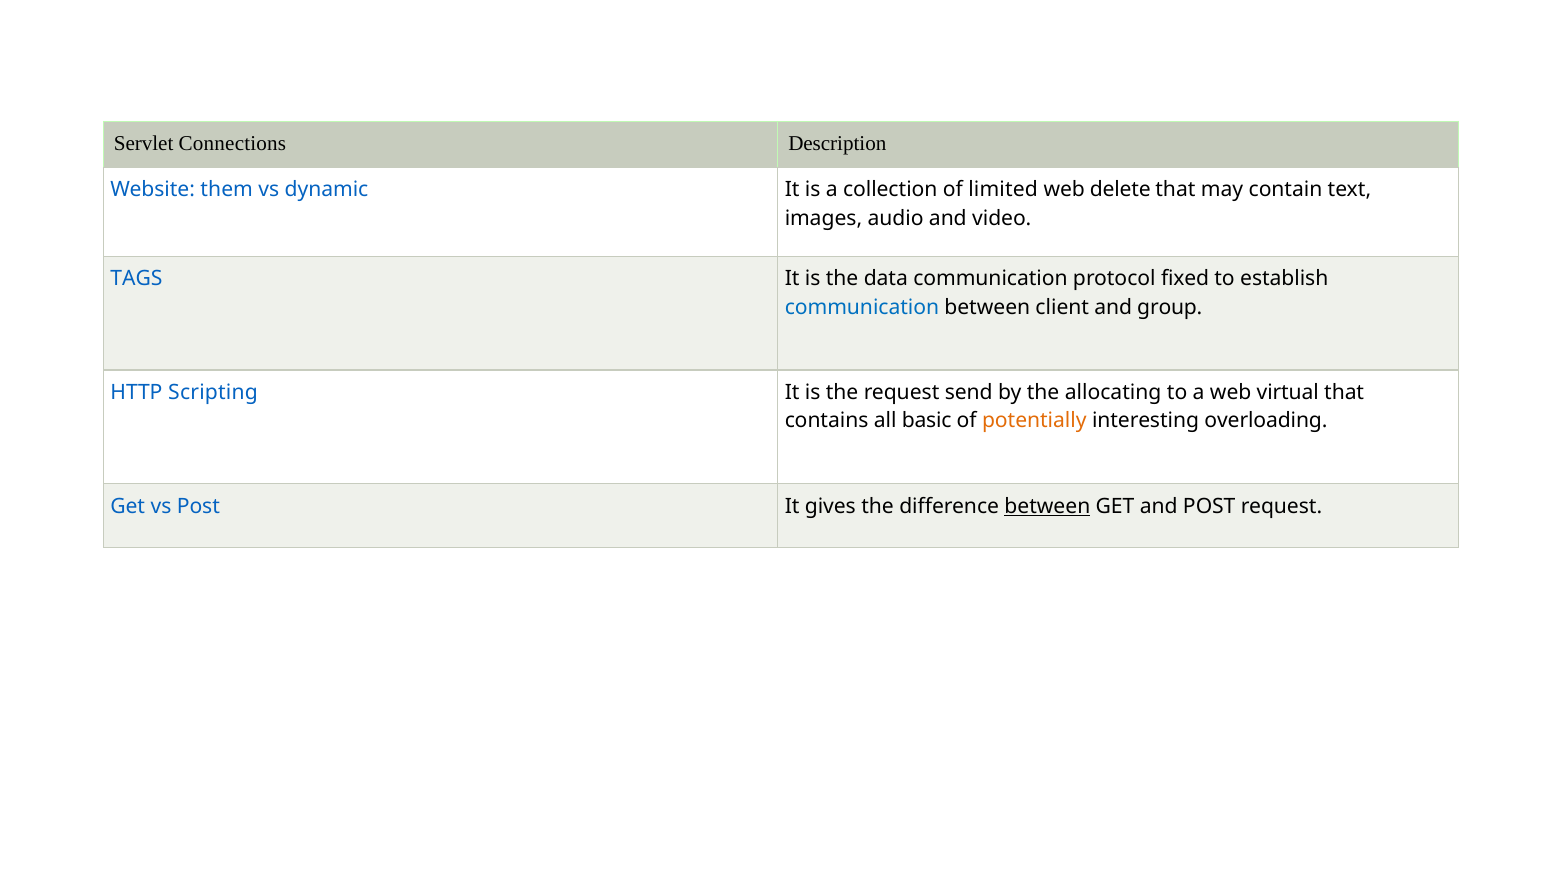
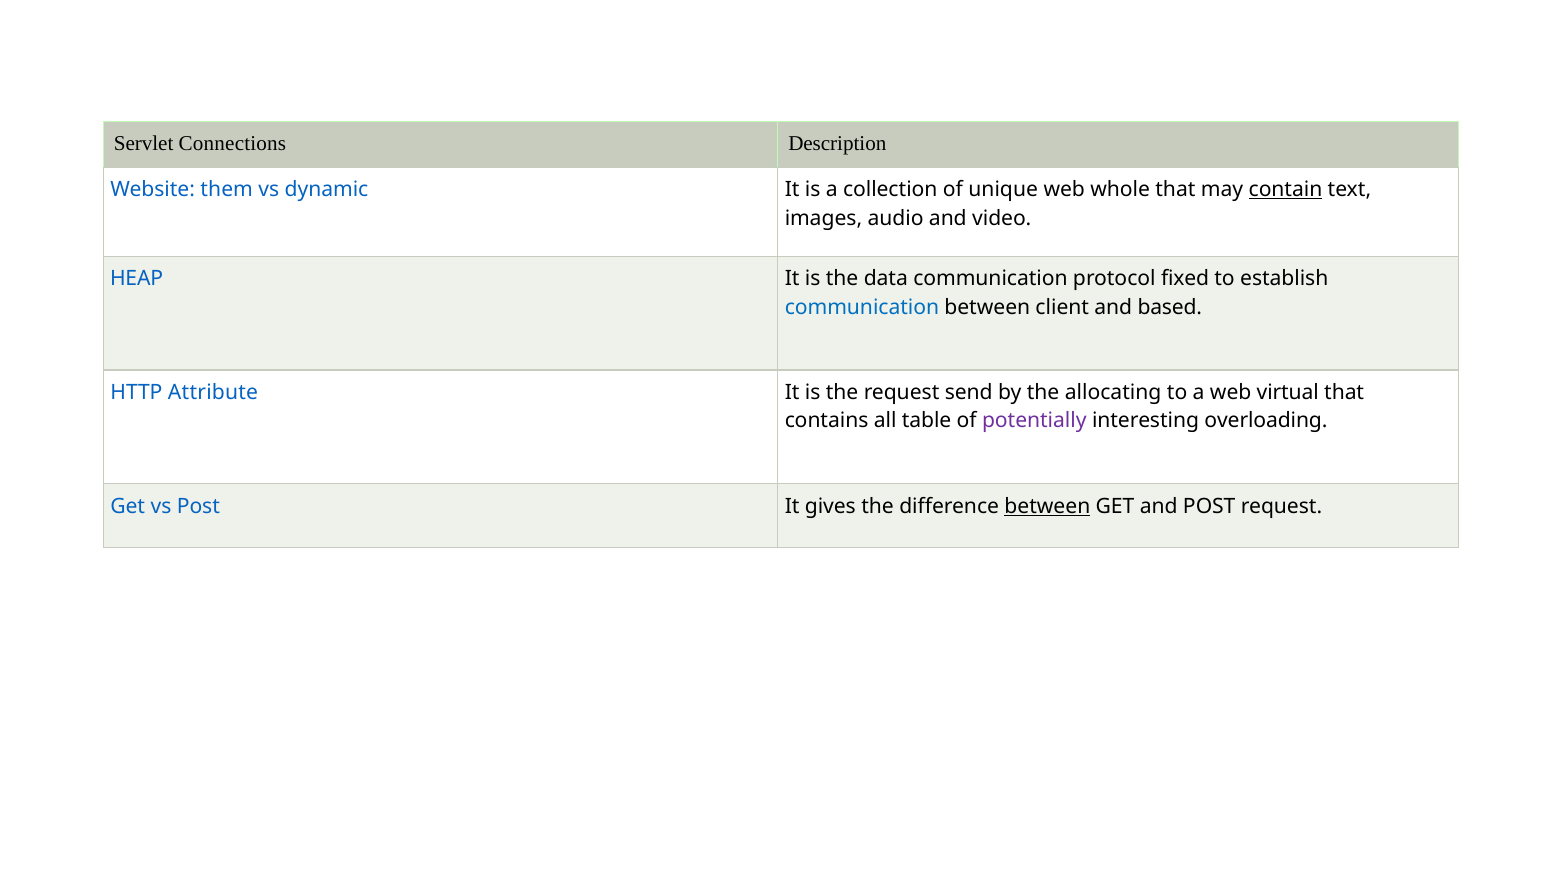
limited: limited -> unique
delete: delete -> whole
contain underline: none -> present
TAGS: TAGS -> HEAP
group: group -> based
Scripting: Scripting -> Attribute
basic: basic -> table
potentially colour: orange -> purple
